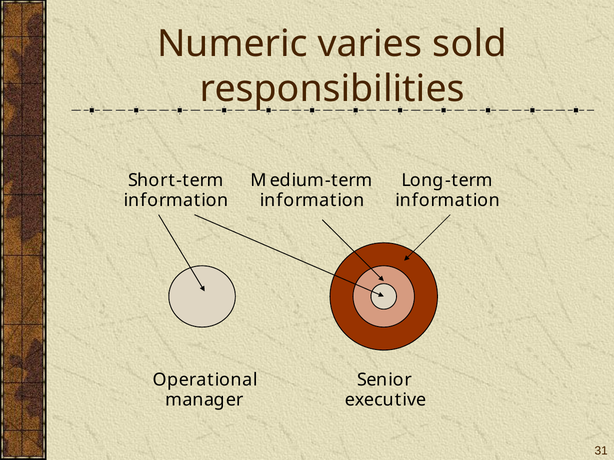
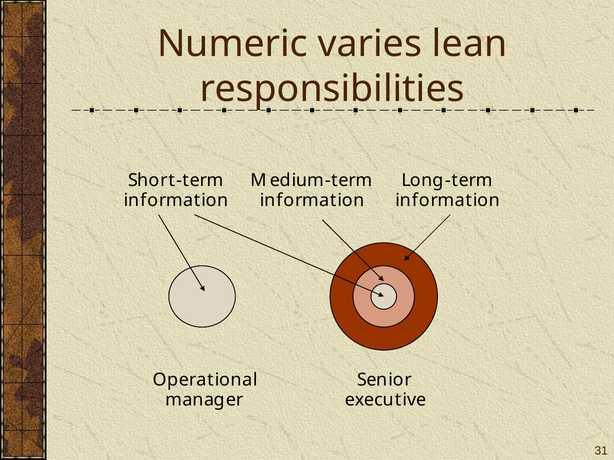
sold: sold -> lean
